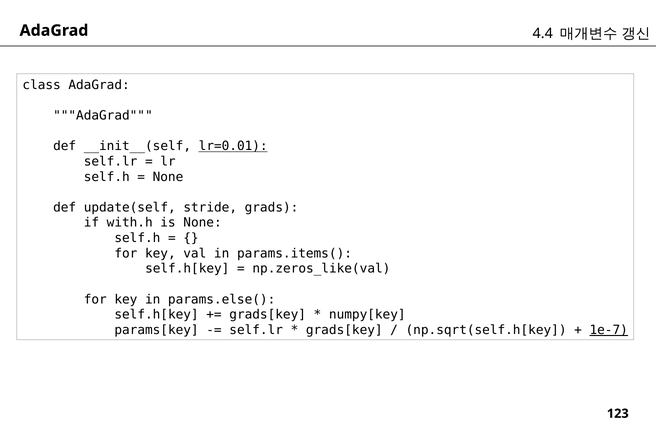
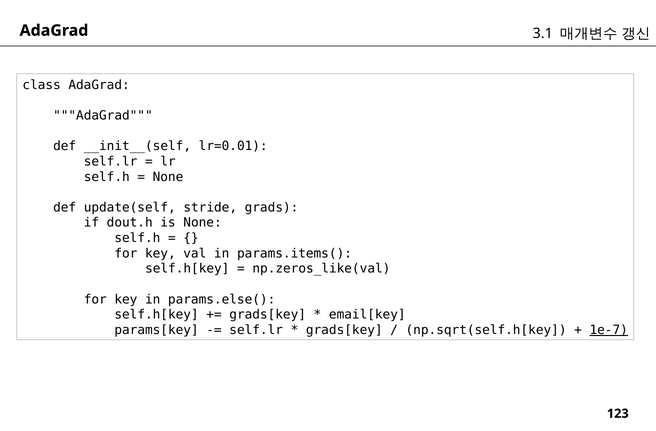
4.4: 4.4 -> 3.1
lr=0.01 underline: present -> none
with.h: with.h -> dout.h
numpy[key: numpy[key -> email[key
